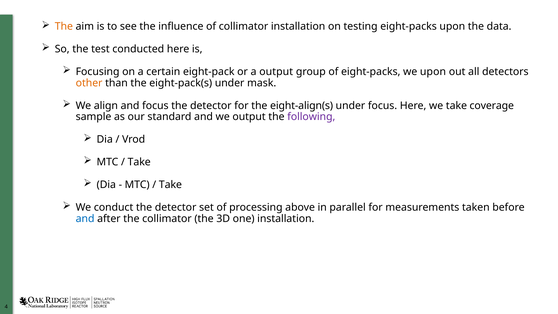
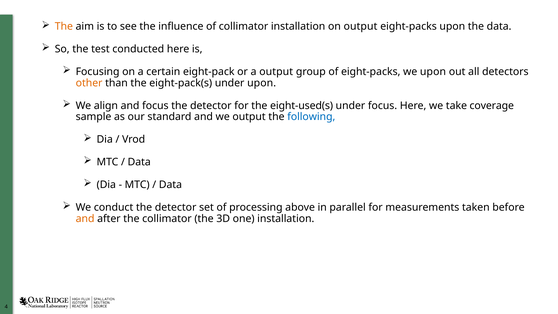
on testing: testing -> output
under mask: mask -> upon
eight-align(s: eight-align(s -> eight-used(s
following colour: purple -> blue
Take at (139, 162): Take -> Data
Take at (170, 185): Take -> Data
and at (85, 218) colour: blue -> orange
